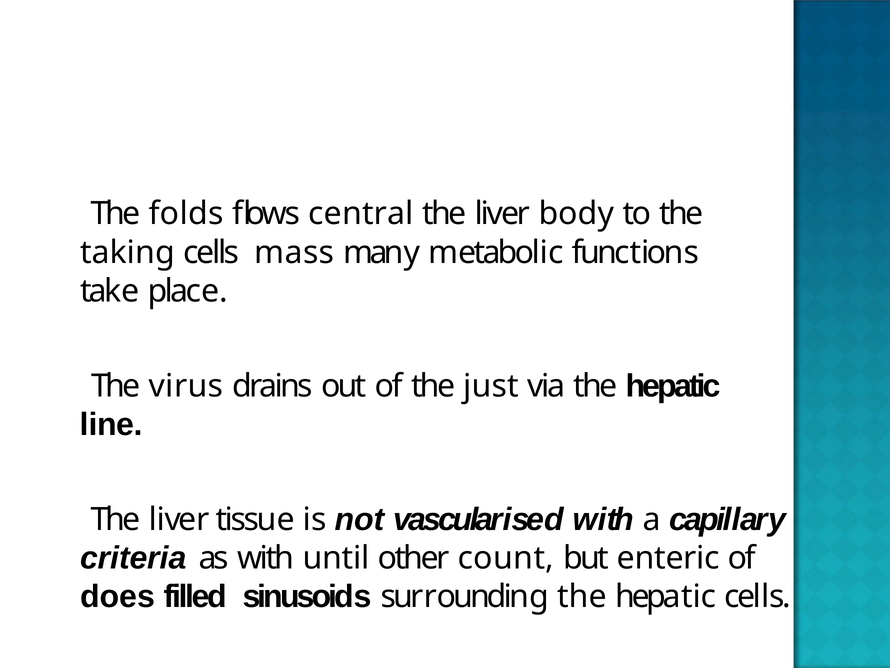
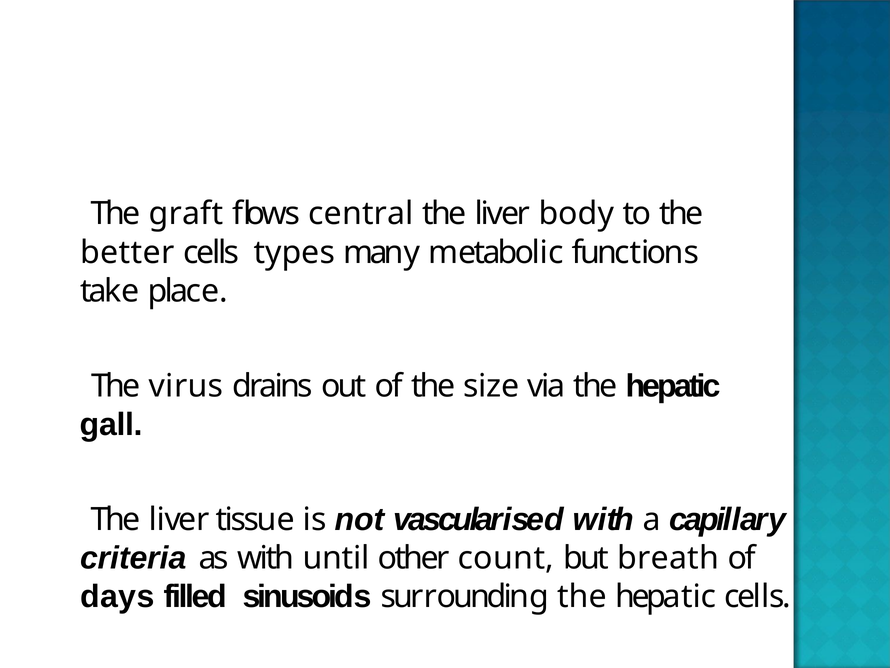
folds: folds -> graft
taking: taking -> better
mass: mass -> types
just: just -> size
line: line -> gall
enteric: enteric -> breath
does: does -> days
